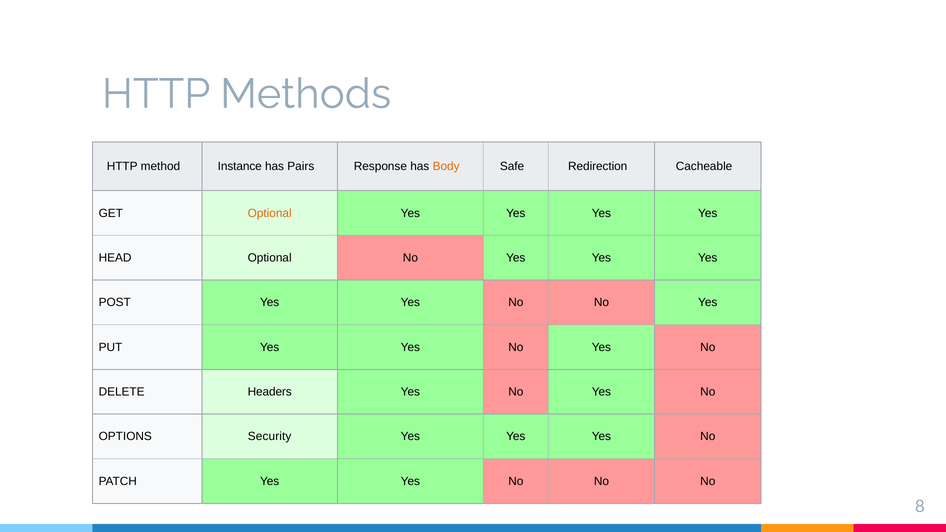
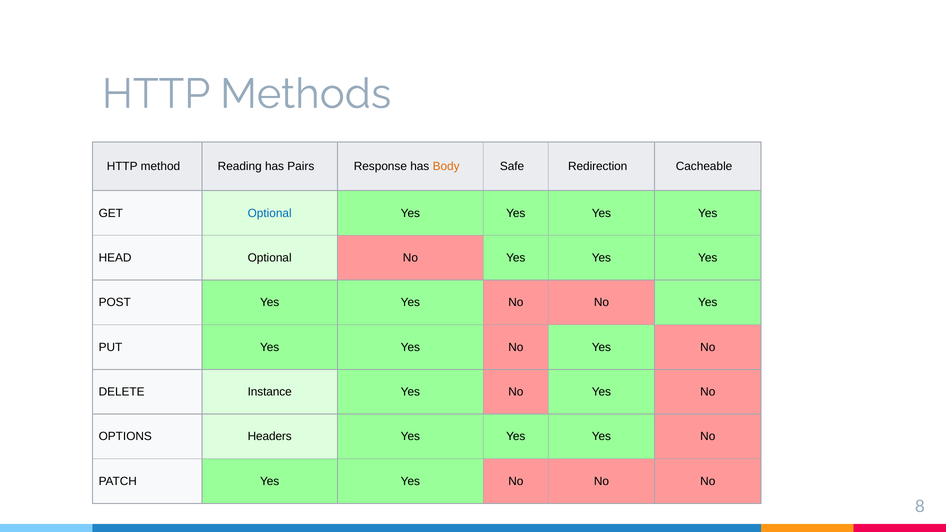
Instance: Instance -> Reading
Optional at (270, 213) colour: orange -> blue
Headers: Headers -> Instance
Security: Security -> Headers
